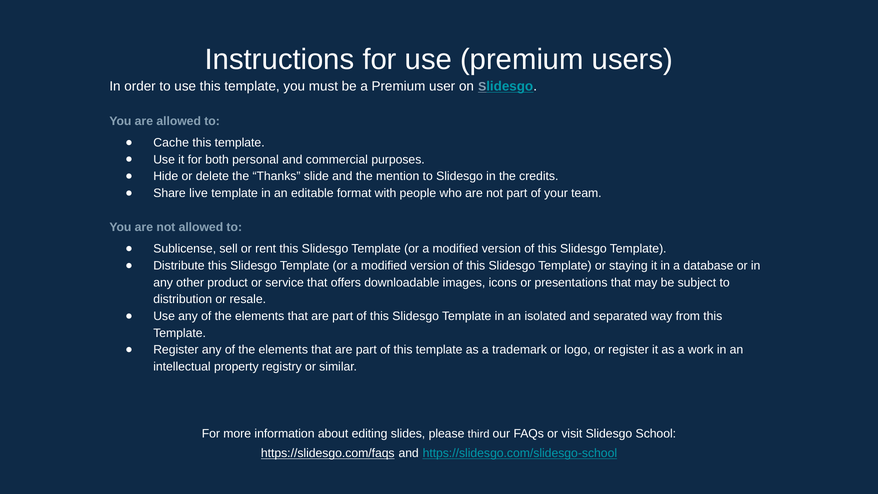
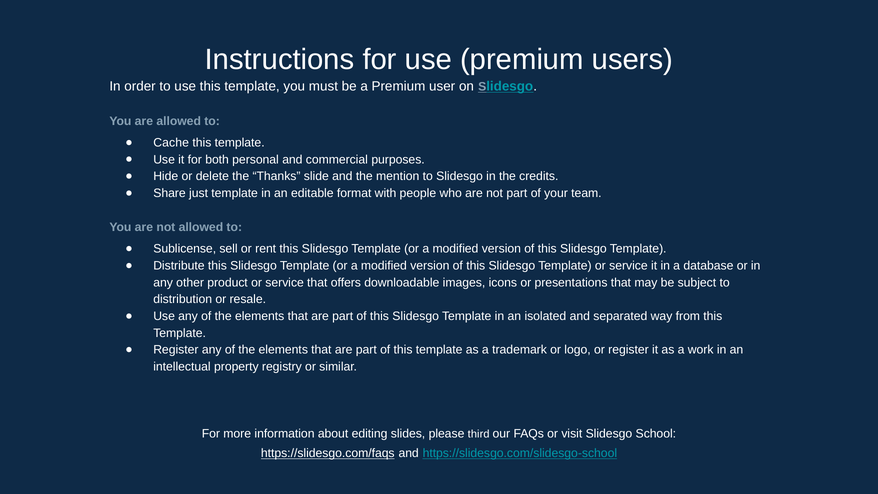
live: live -> just
Template or staying: staying -> service
